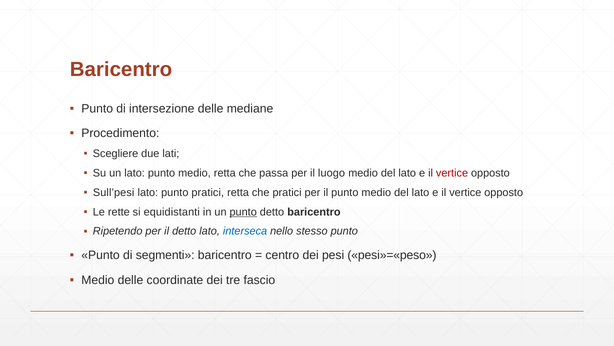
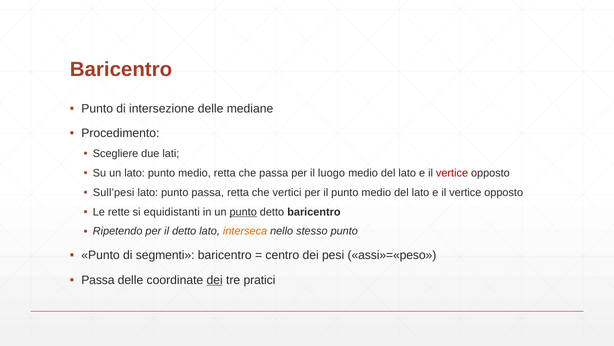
punto pratici: pratici -> passa
che pratici: pratici -> vertici
interseca colour: blue -> orange
pesi»=«peso: pesi»=«peso -> assi»=«peso
Medio at (98, 280): Medio -> Passa
dei at (215, 280) underline: none -> present
fascio: fascio -> pratici
